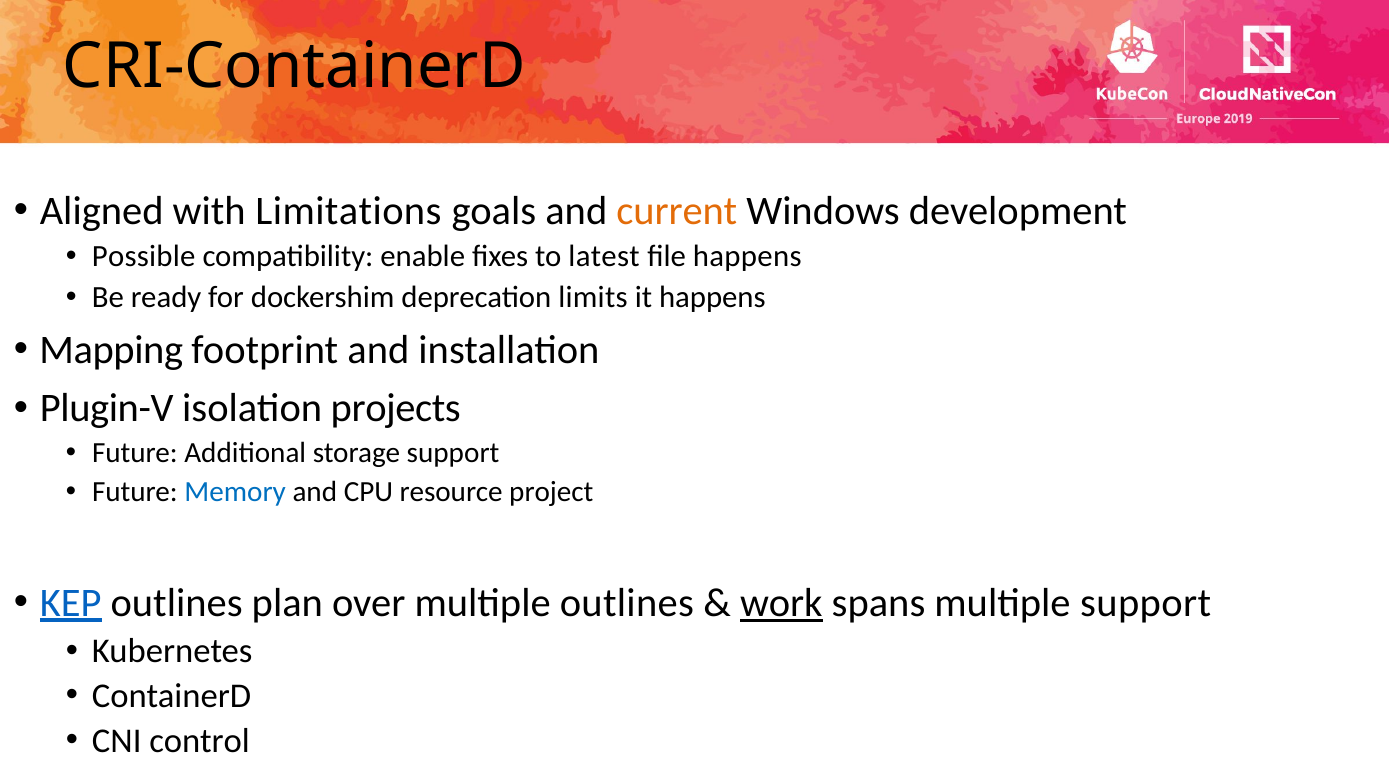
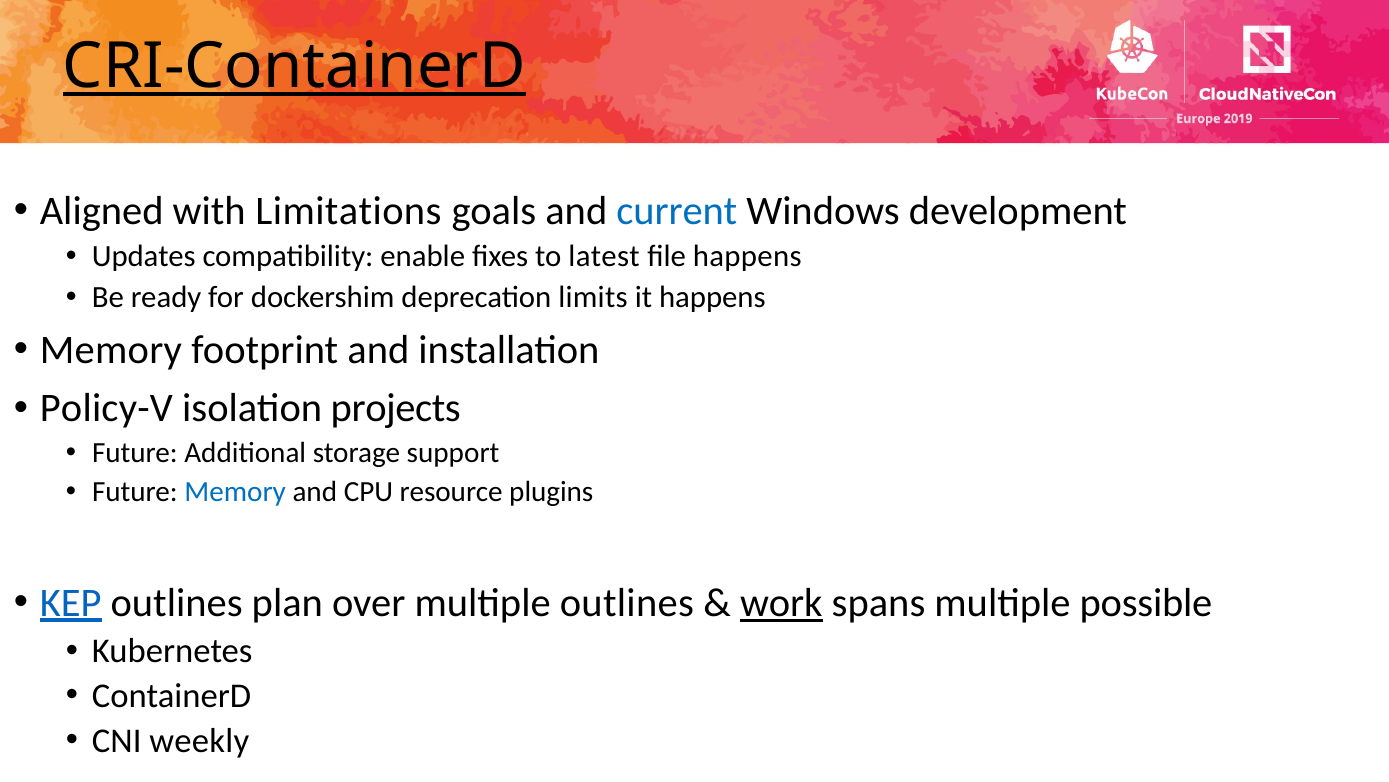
CRI-ContainerD underline: none -> present
current colour: orange -> blue
Possible: Possible -> Updates
Mapping at (111, 350): Mapping -> Memory
Plugin-V: Plugin-V -> Policy-V
project: project -> plugins
multiple support: support -> possible
control: control -> weekly
